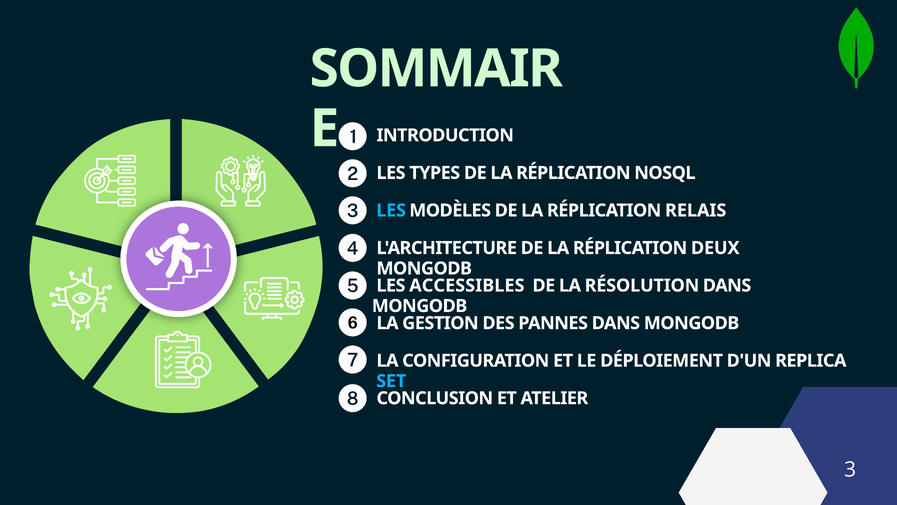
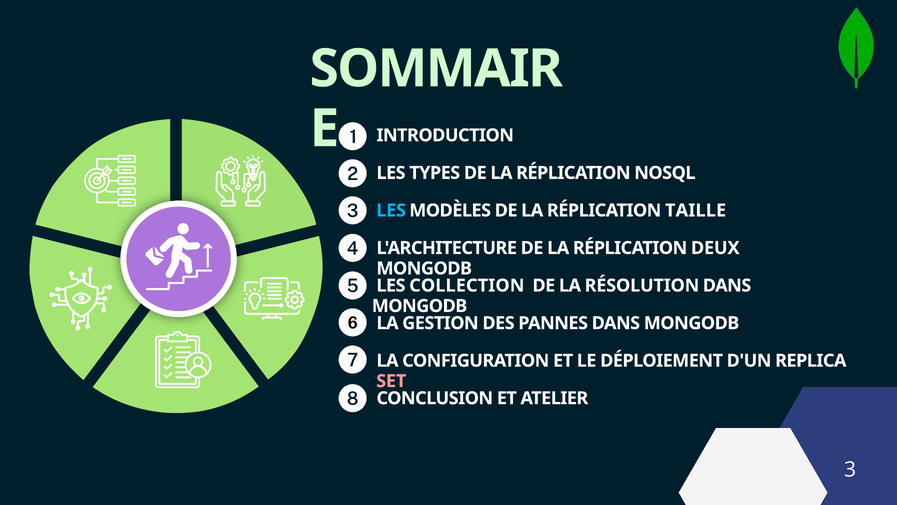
RELAIS: RELAIS -> TAILLE
ACCESSIBLES: ACCESSIBLES -> COLLECTION
SET colour: light blue -> pink
